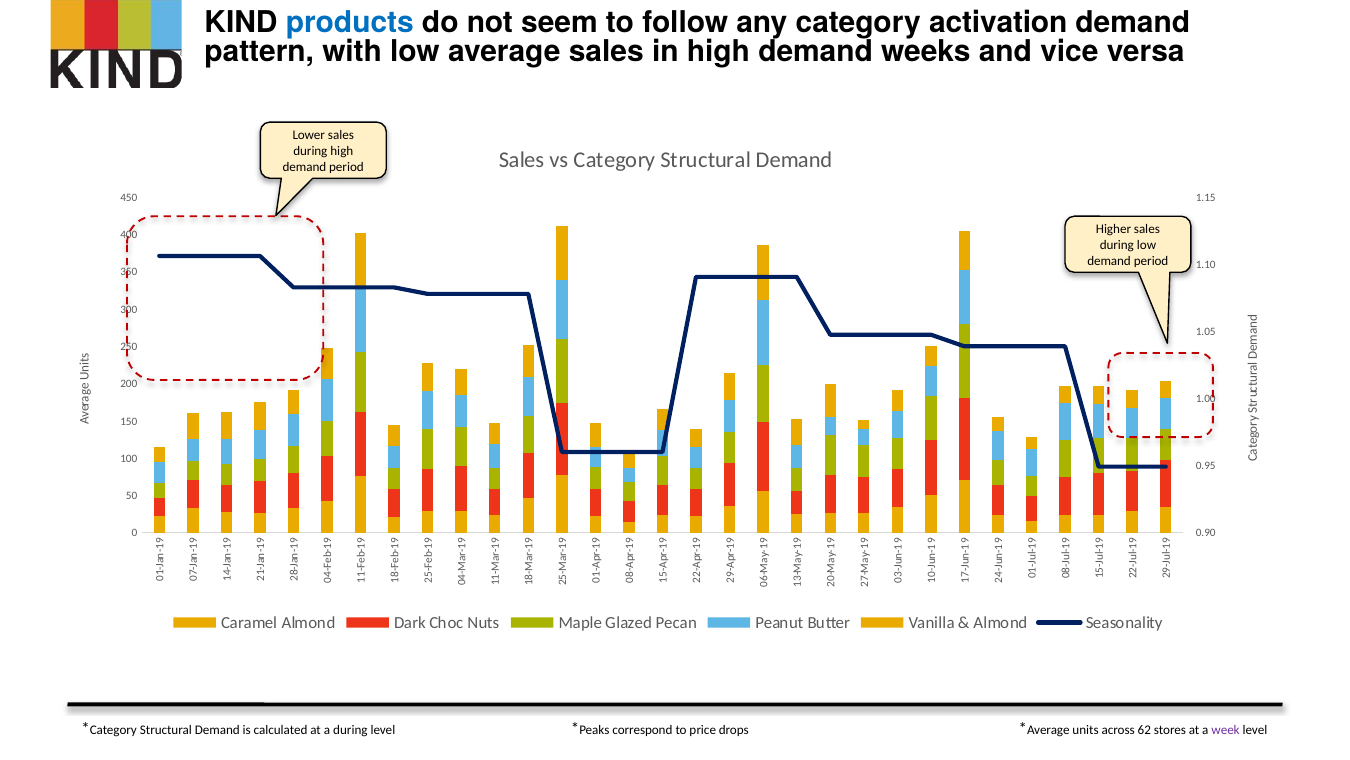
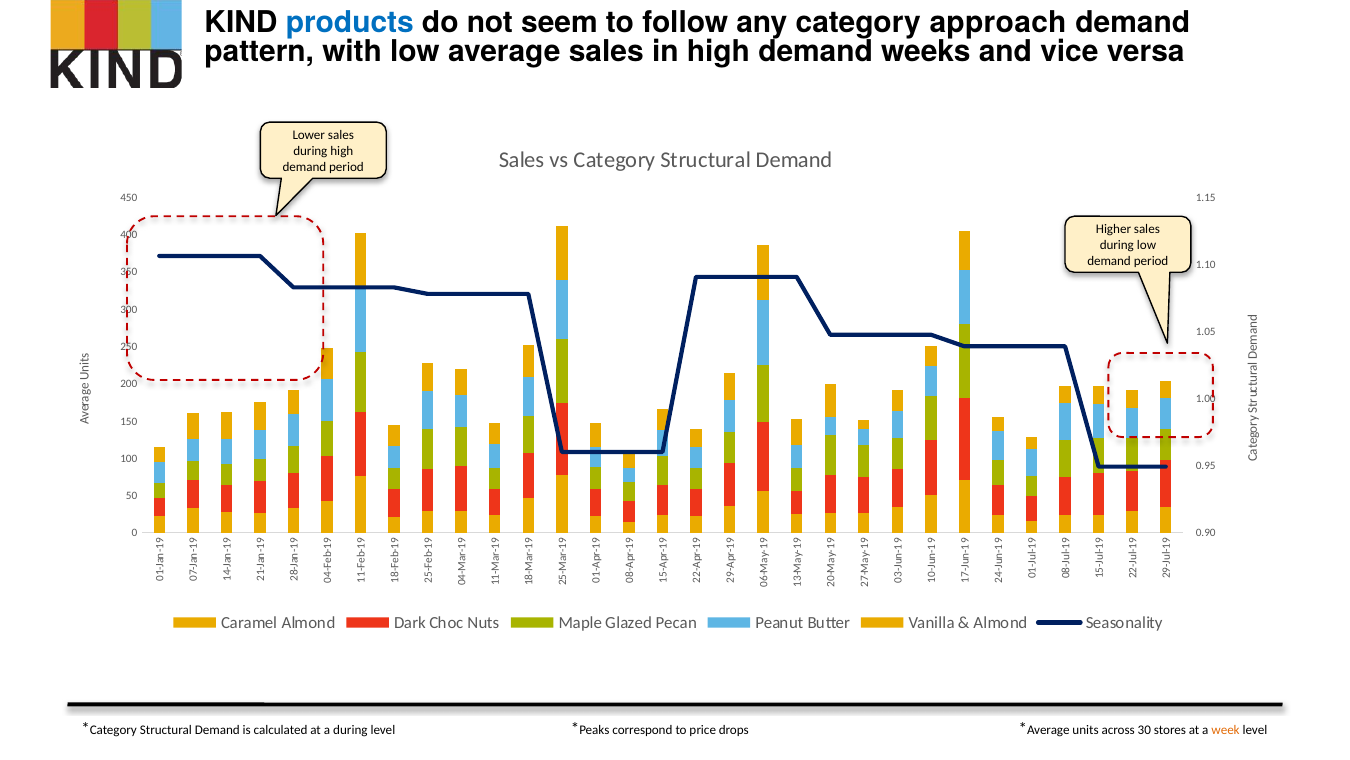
activation: activation -> approach
62: 62 -> 30
week colour: purple -> orange
